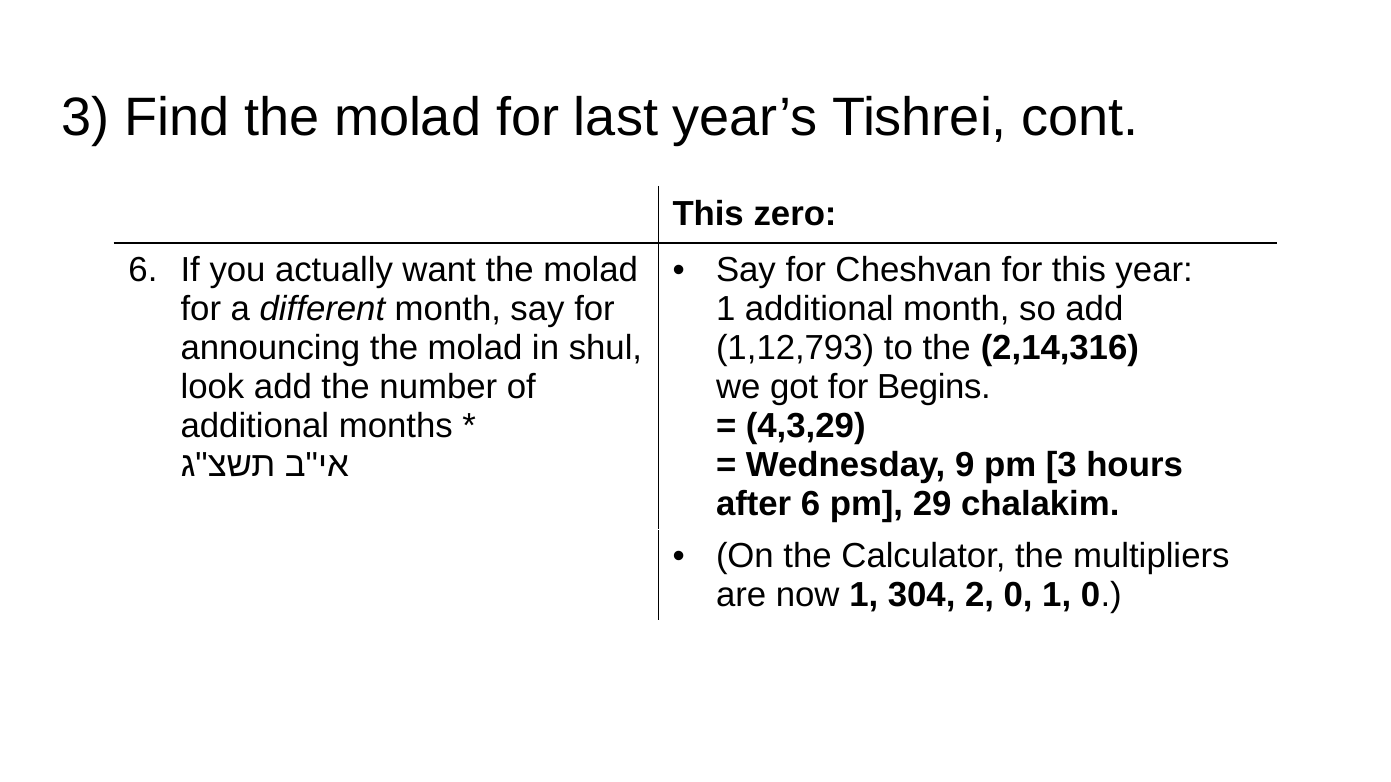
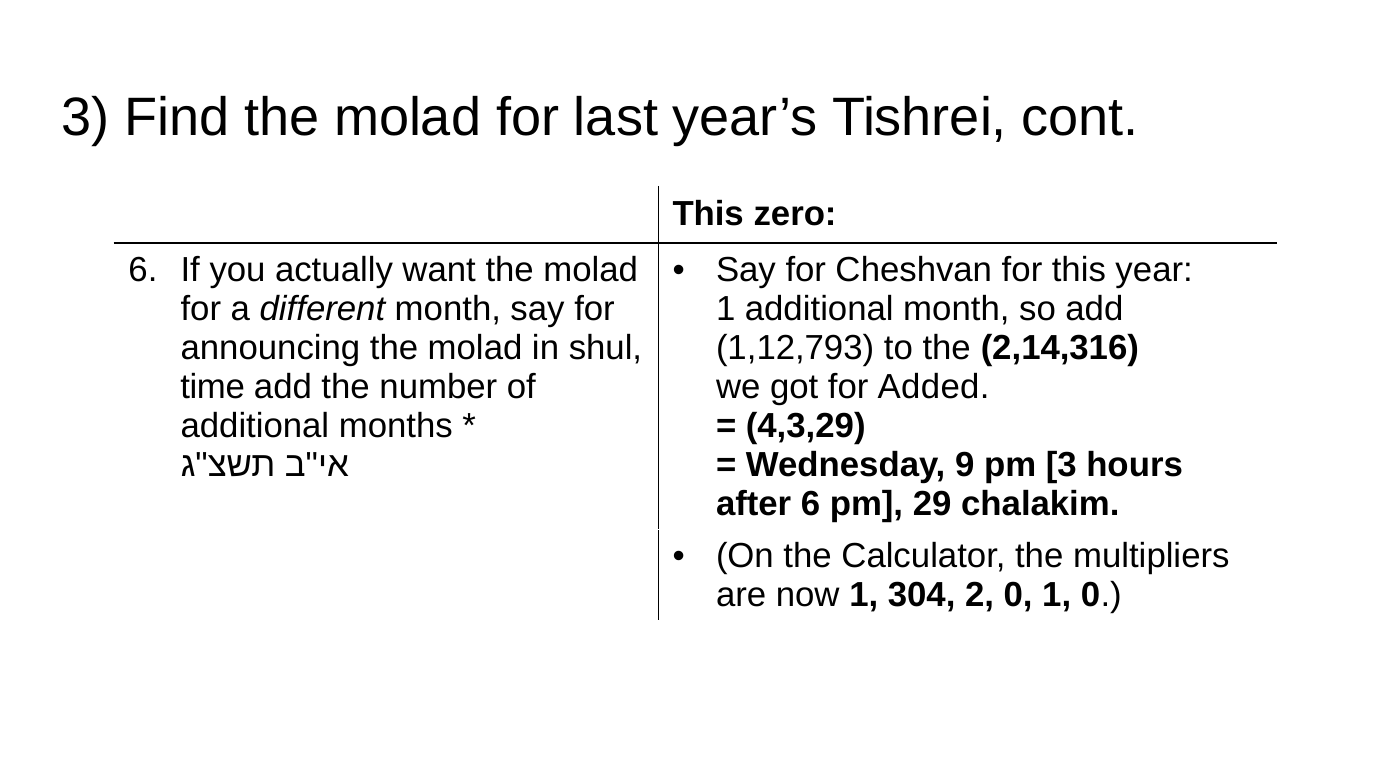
look: look -> time
Begins: Begins -> Added
